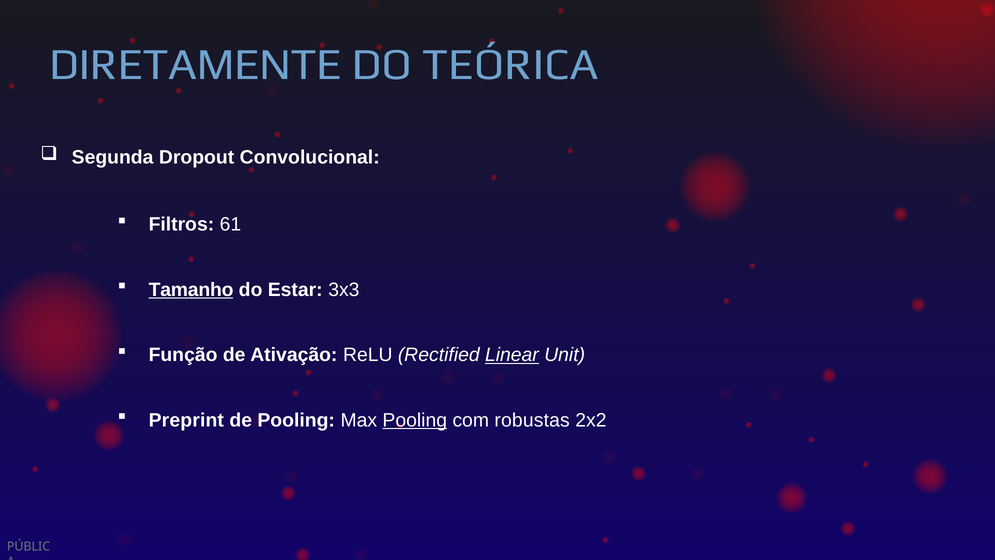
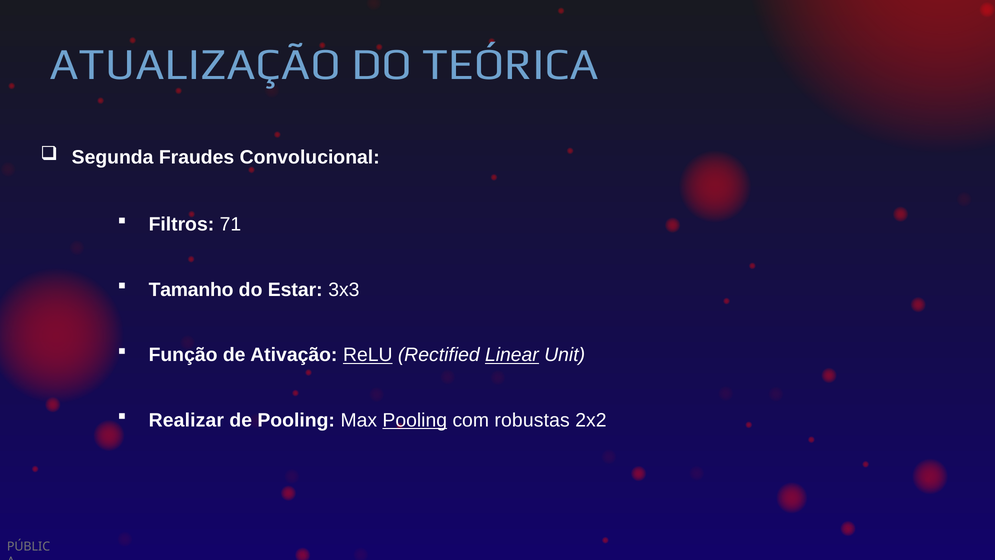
DIRETAMENTE: DIRETAMENTE -> ATUALIZAÇÃO
Dropout: Dropout -> Fraudes
61: 61 -> 71
Tamanho underline: present -> none
ReLU underline: none -> present
Preprint: Preprint -> Realizar
